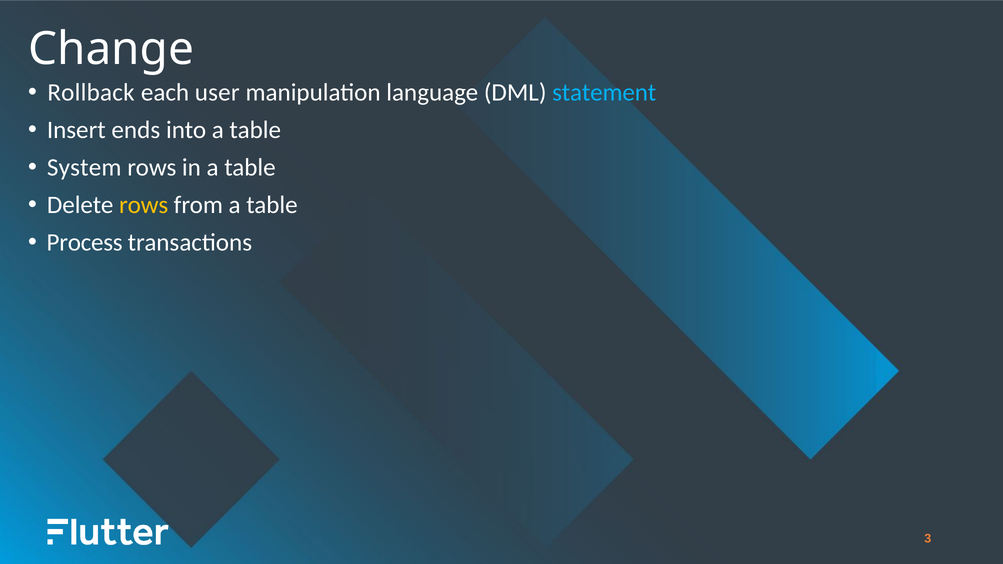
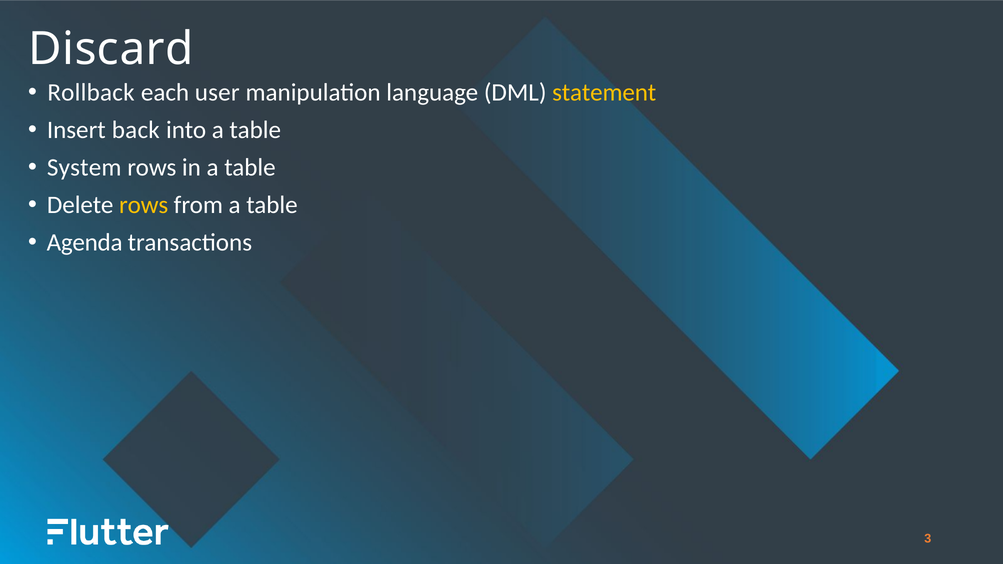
Change: Change -> Discard
statement colour: light blue -> yellow
ends: ends -> back
Process: Process -> Agenda
